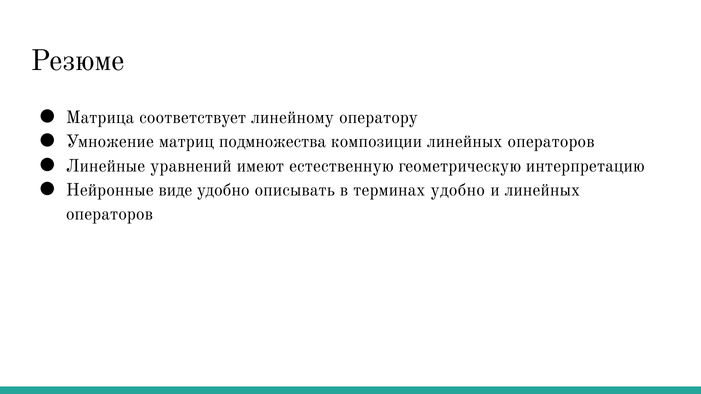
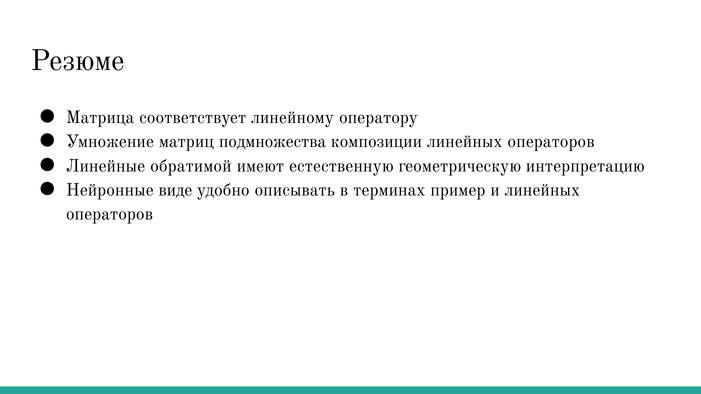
уравнений: уравнений -> обратимой
терминах удобно: удобно -> пример
